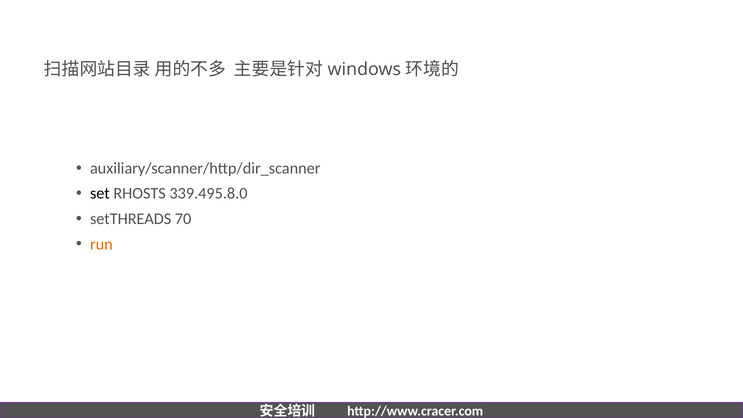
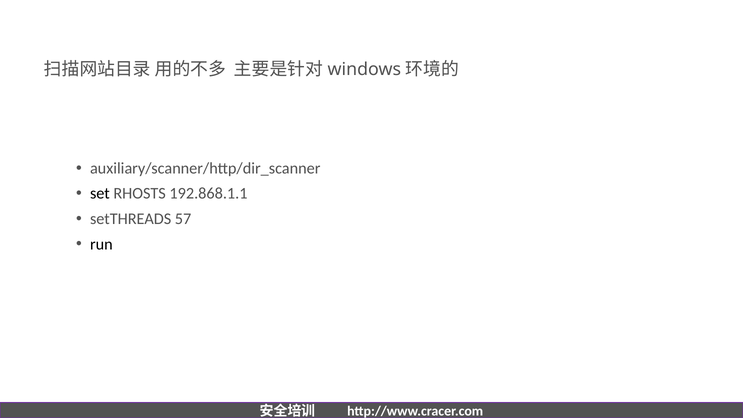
339.495.8.0: 339.495.8.0 -> 192.868.1.1
70: 70 -> 57
run colour: orange -> black
